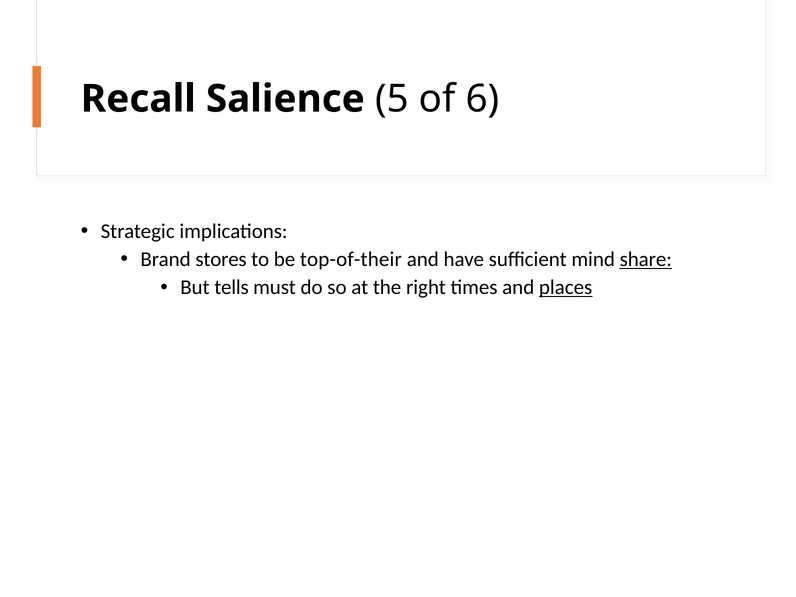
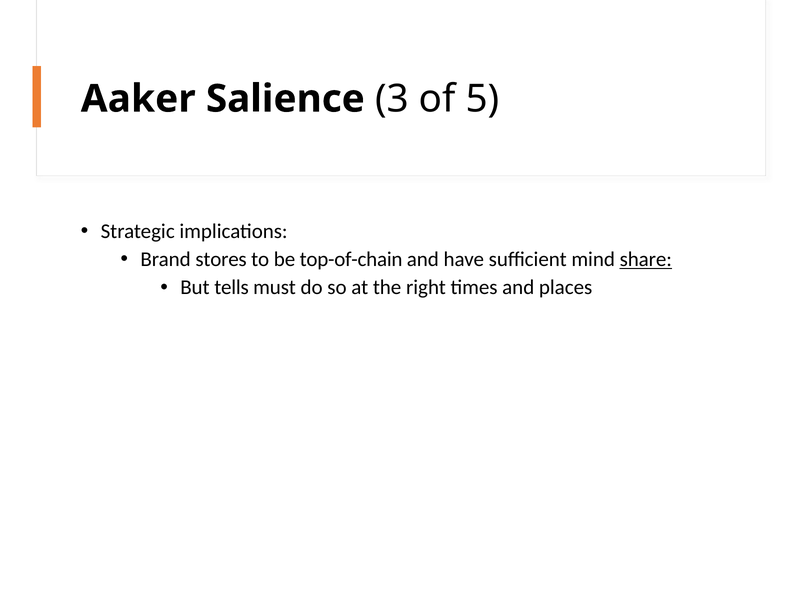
Recall: Recall -> Aaker
5: 5 -> 3
6: 6 -> 5
top-of-their: top-of-their -> top-of-chain
places underline: present -> none
